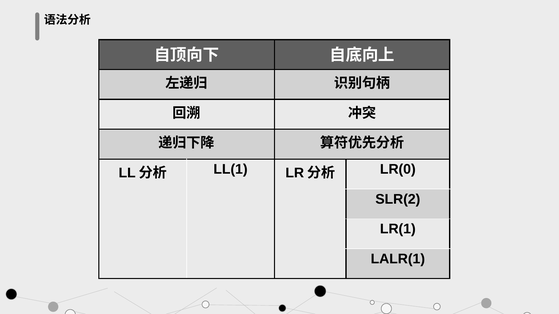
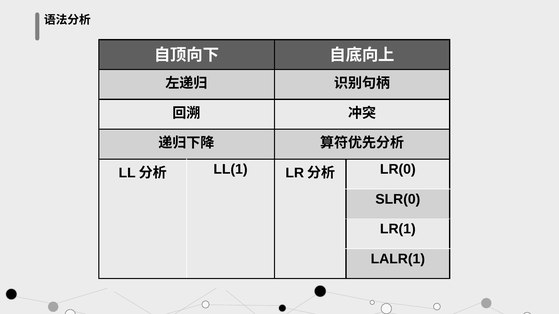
SLR(2: SLR(2 -> SLR(0
